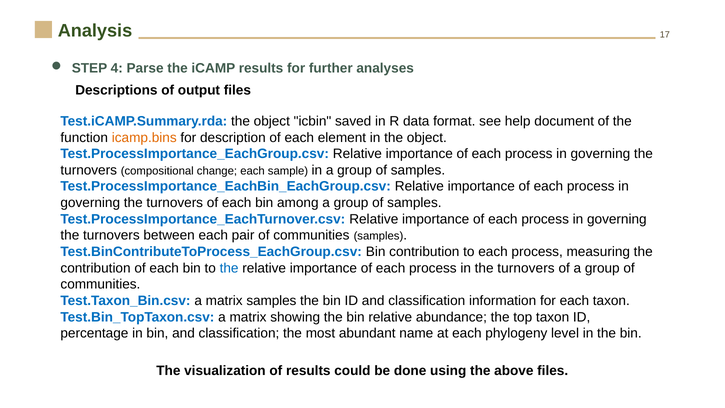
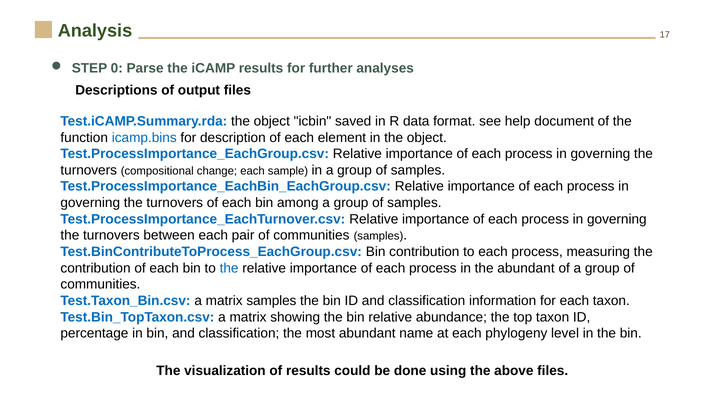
4: 4 -> 0
icamp.bins colour: orange -> blue
in the turnovers: turnovers -> abundant
